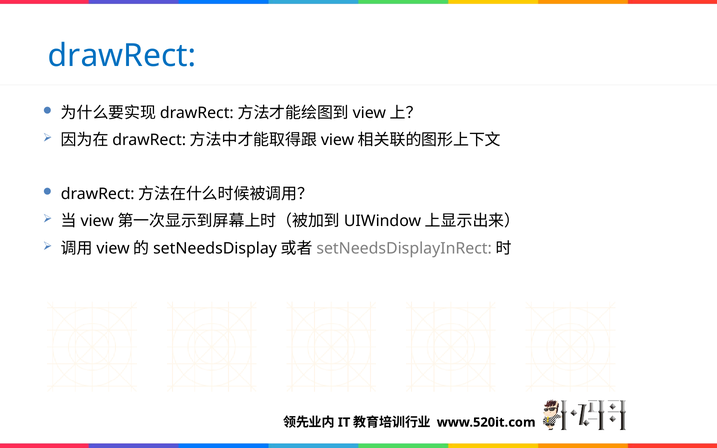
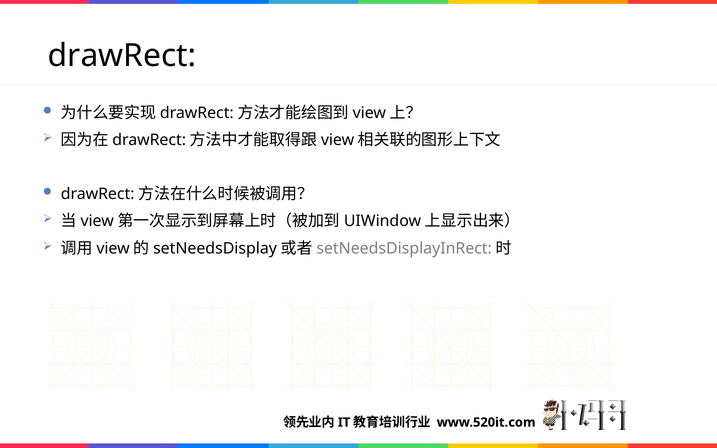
drawRect colour: blue -> black
